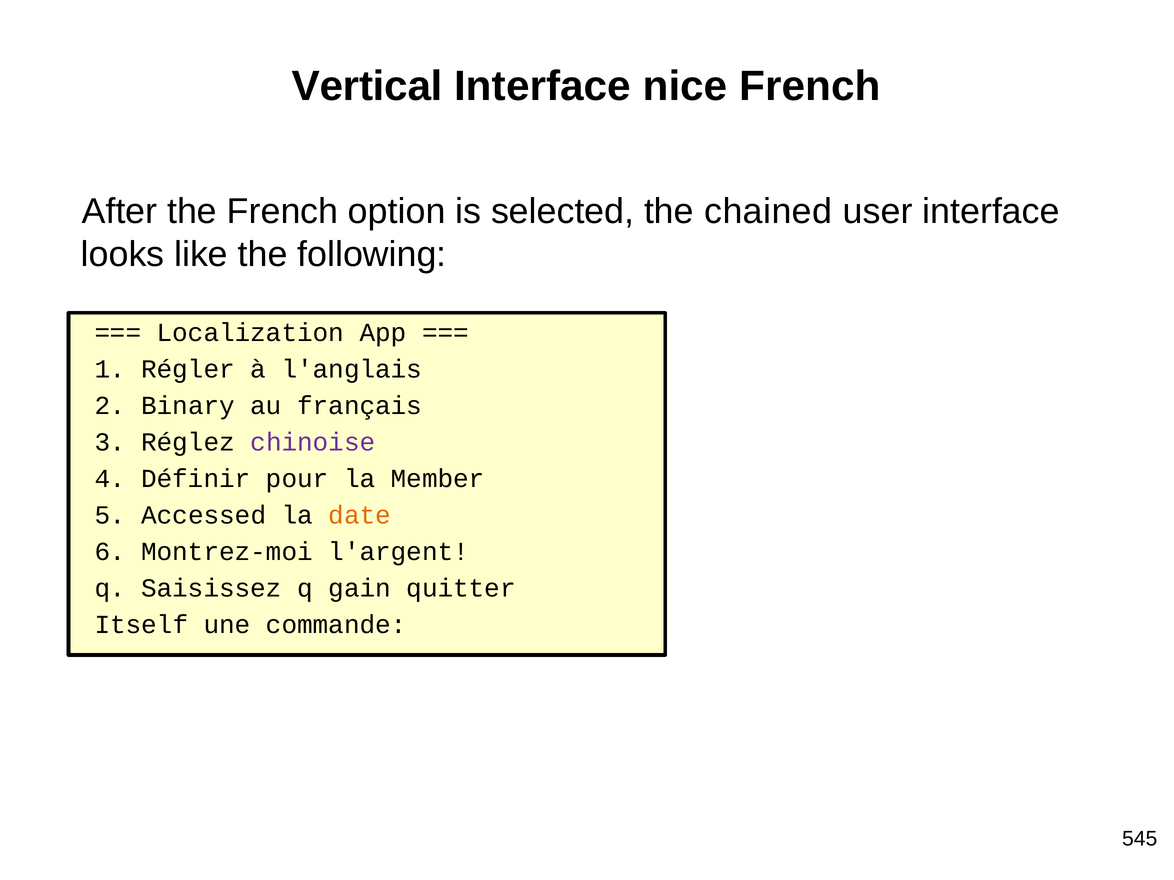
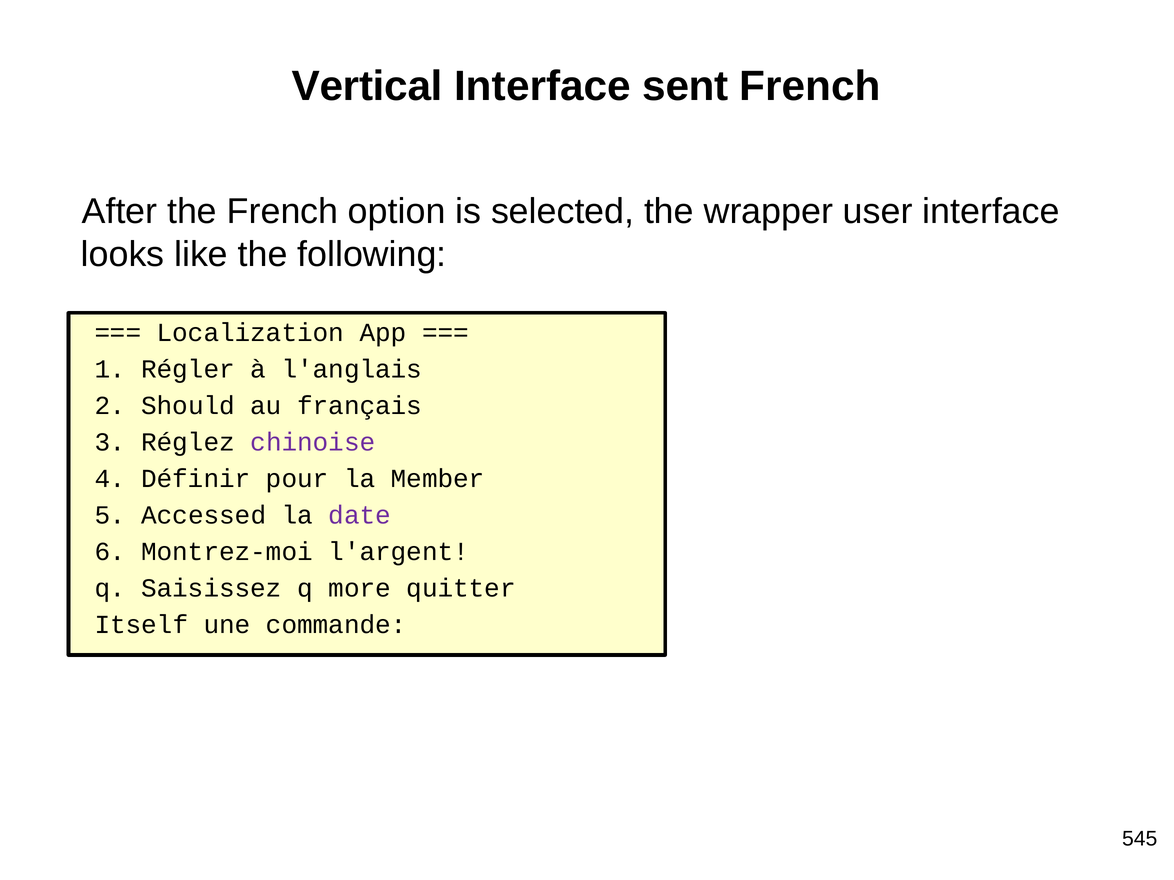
nice: nice -> sent
chained: chained -> wrapper
Binary: Binary -> Should
date colour: orange -> purple
gain: gain -> more
